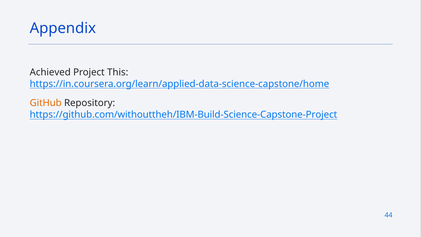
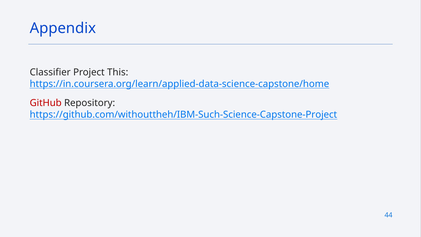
Achieved: Achieved -> Classifier
GitHub colour: orange -> red
https://github.com/withouttheh/IBM-Build-Science-Capstone-Project: https://github.com/withouttheh/IBM-Build-Science-Capstone-Project -> https://github.com/withouttheh/IBM-Such-Science-Capstone-Project
